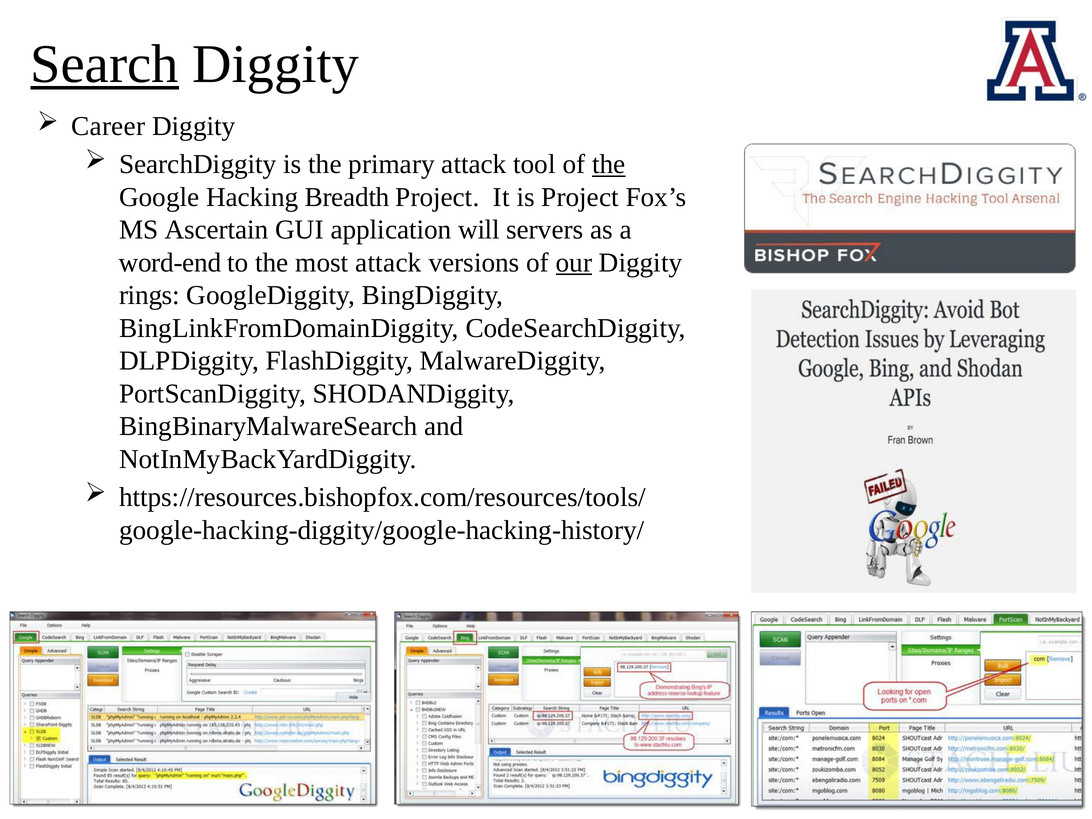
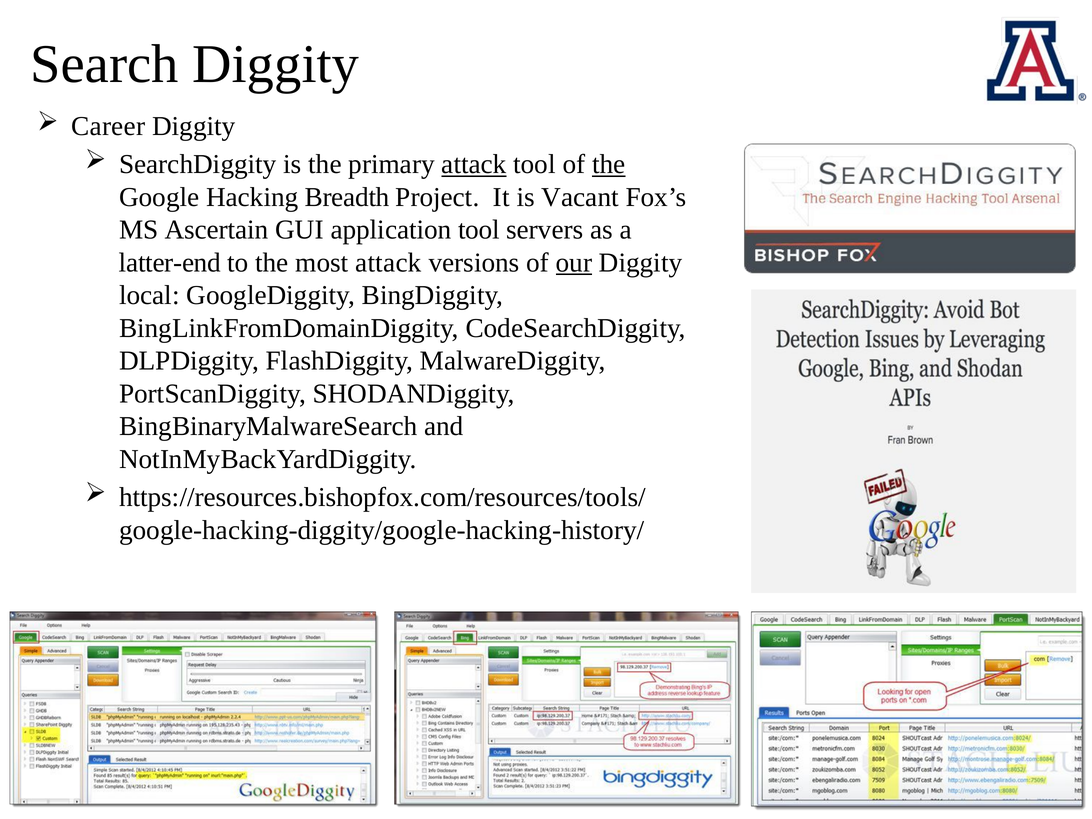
Search underline: present -> none
attack at (474, 164) underline: none -> present
is Project: Project -> Vacant
application will: will -> tool
word-end: word-end -> latter-end
rings: rings -> local
